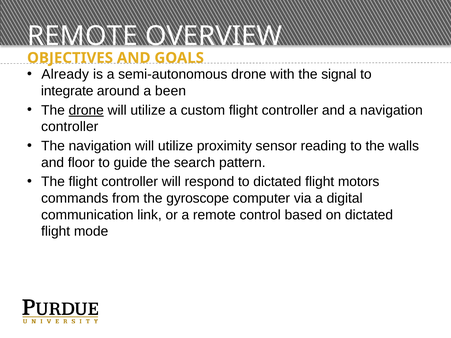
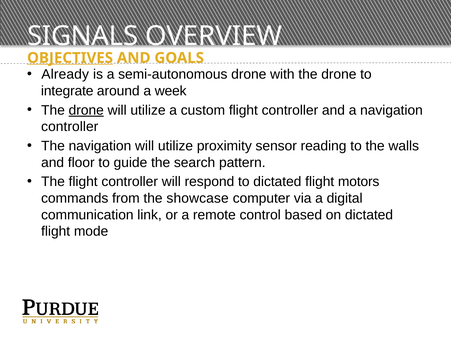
REMOTE at (82, 36): REMOTE -> SIGNALS
OBJECTIVES underline: none -> present
with the signal: signal -> drone
been: been -> week
gyroscope: gyroscope -> showcase
